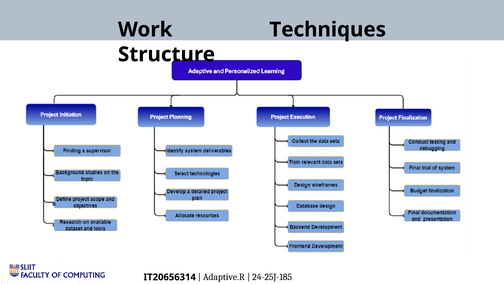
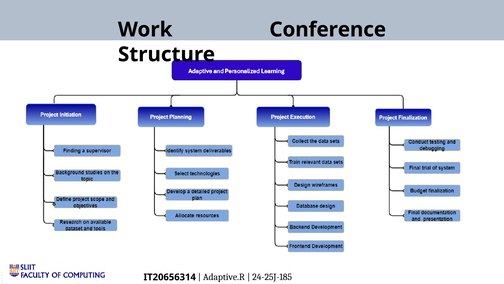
Techniques: Techniques -> Conference
